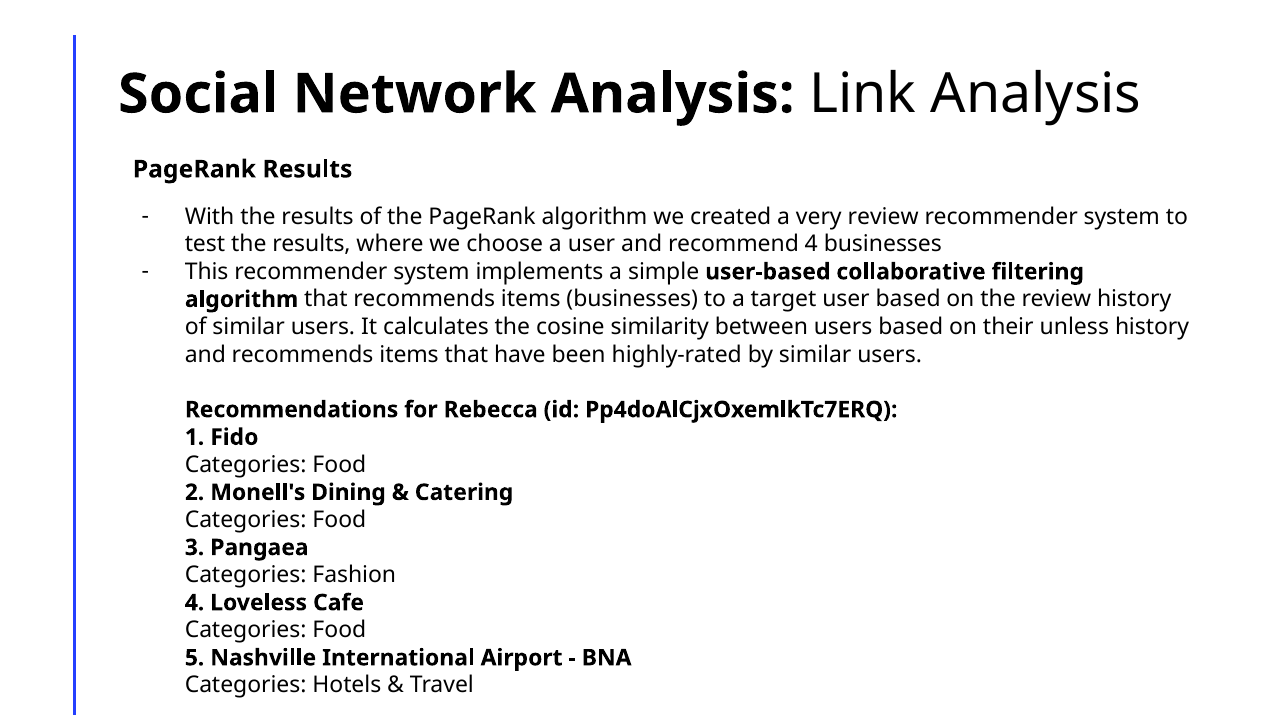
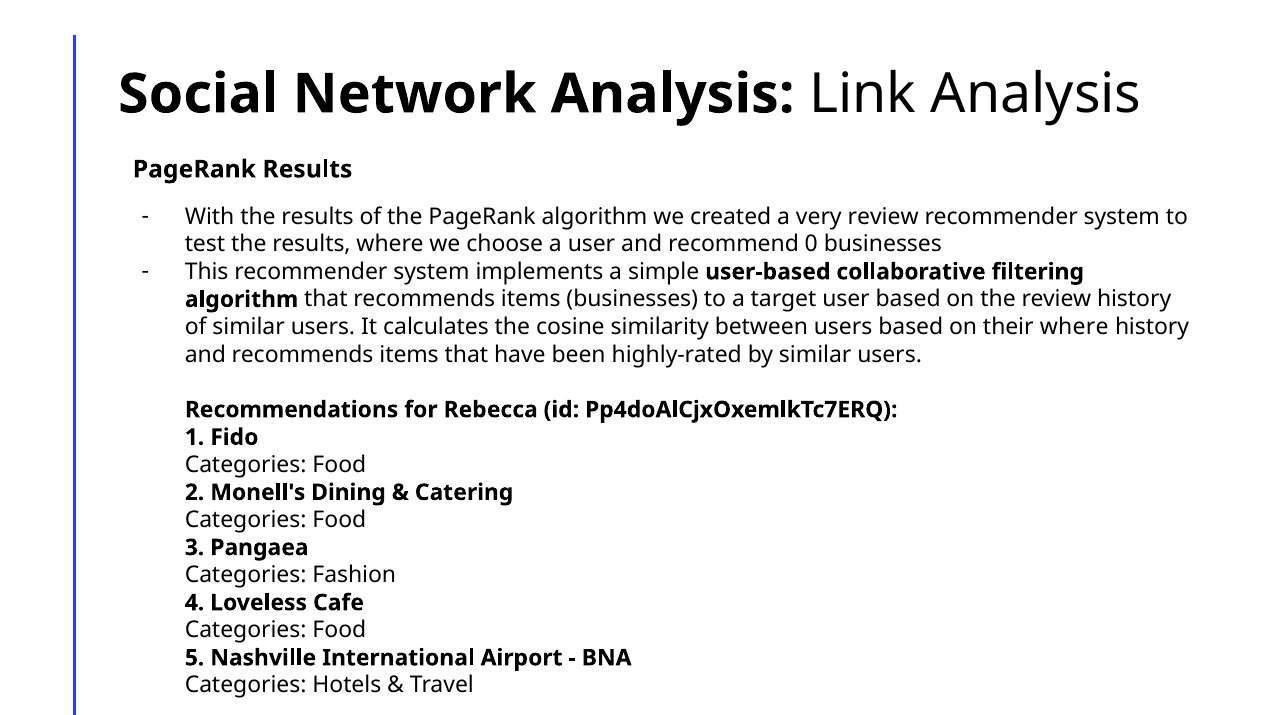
recommend 4: 4 -> 0
their unless: unless -> where
